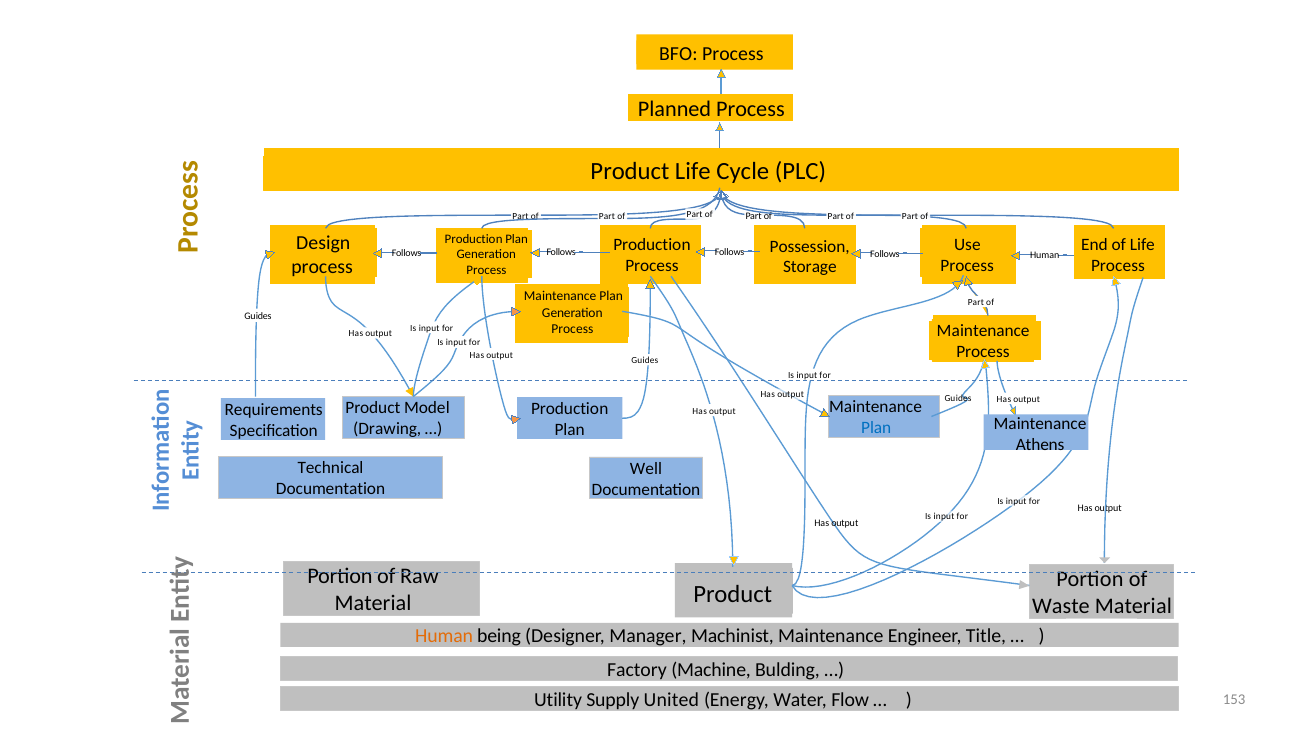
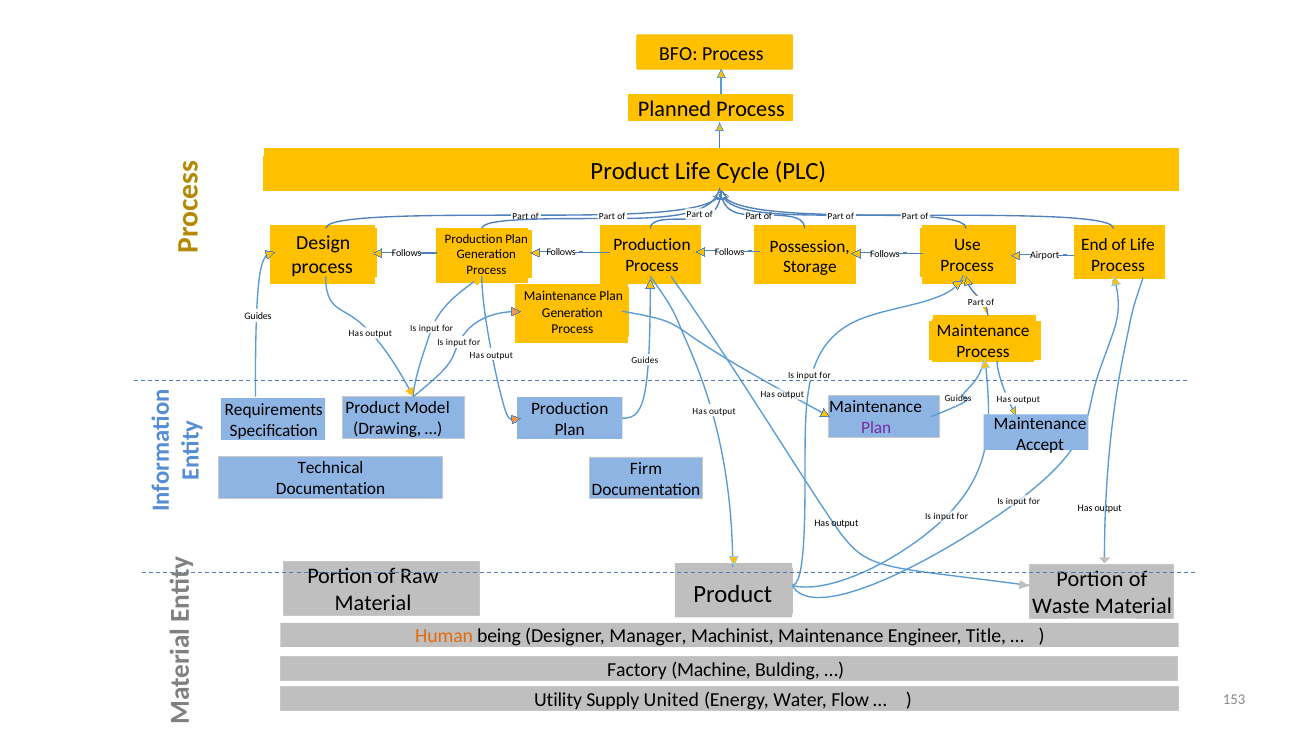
Follows Human: Human -> Airport
Plan at (876, 428) colour: blue -> purple
Athens: Athens -> Accept
Well: Well -> Firm
